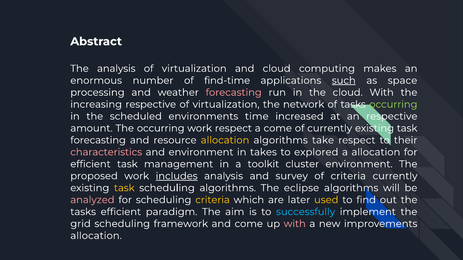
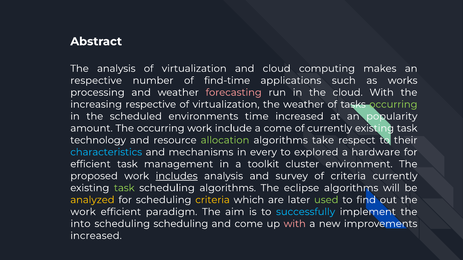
enormous at (96, 81): enormous -> respective
such underline: present -> none
space: space -> works
the network: network -> weather
an respective: respective -> popularity
work respect: respect -> include
forecasting at (98, 140): forecasting -> technology
allocation at (225, 140) colour: yellow -> light green
characteristics colour: pink -> light blue
and environment: environment -> mechanisms
takes: takes -> every
a allocation: allocation -> hardware
task at (124, 188) colour: yellow -> light green
analyzed colour: pink -> yellow
used colour: yellow -> light green
tasks at (83, 212): tasks -> work
grid: grid -> into
scheduling framework: framework -> scheduling
allocation at (96, 236): allocation -> increased
